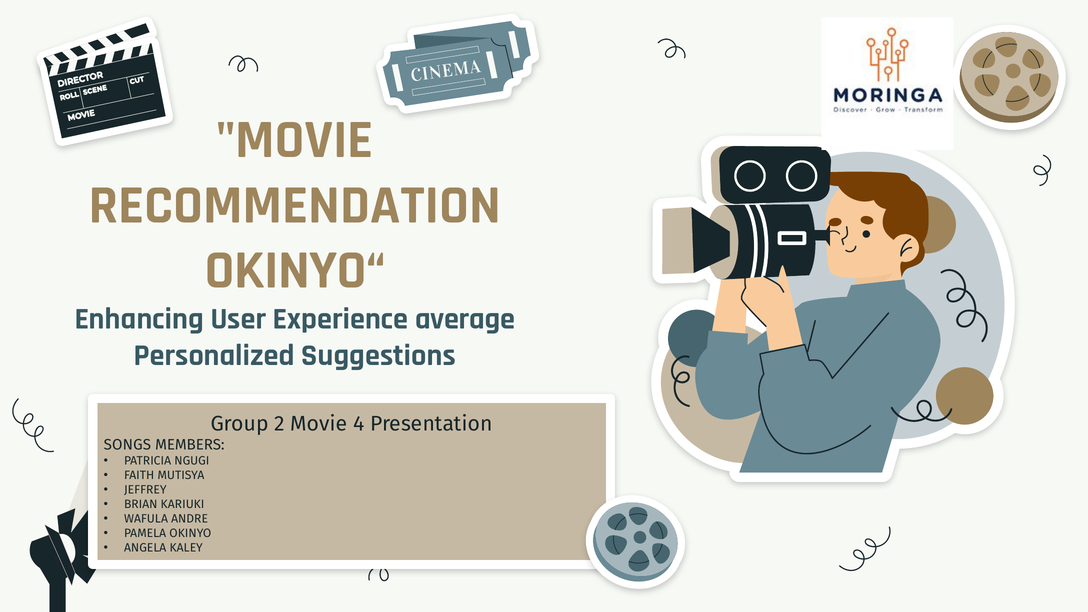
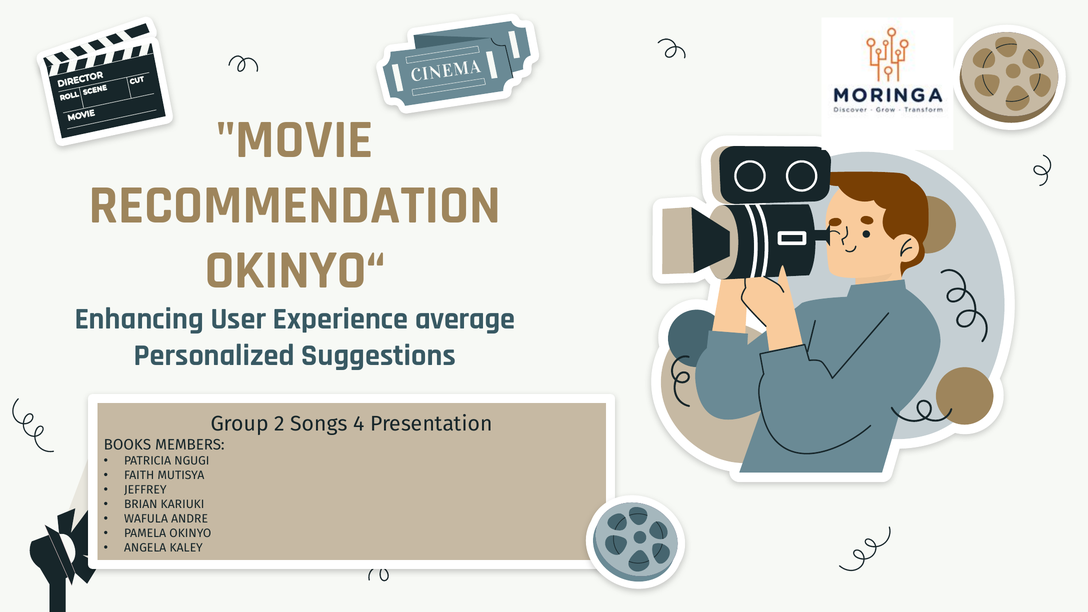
2 Movie: Movie -> Songs
SONGS: SONGS -> BOOKS
